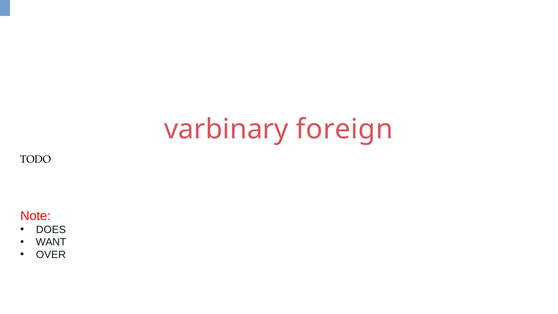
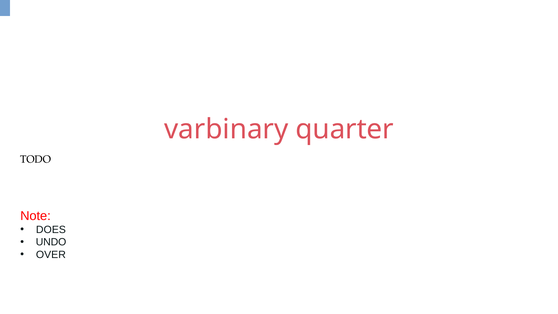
foreign: foreign -> quarter
WANT: WANT -> UNDO
